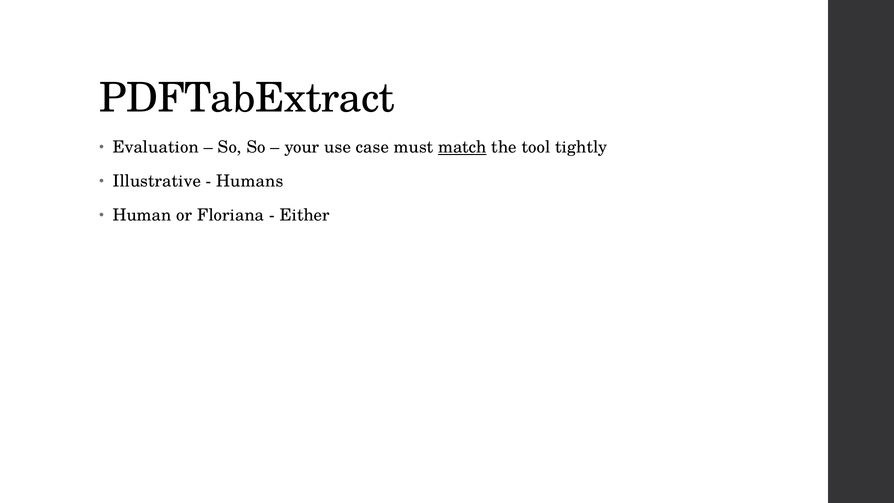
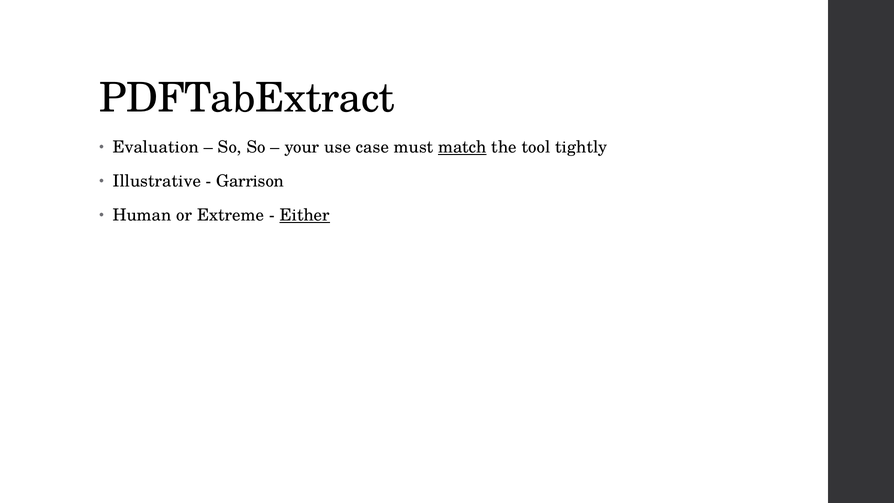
Humans: Humans -> Garrison
Floriana: Floriana -> Extreme
Either underline: none -> present
